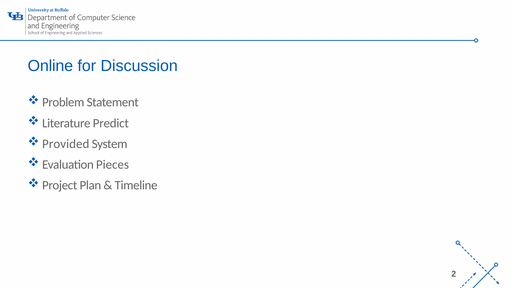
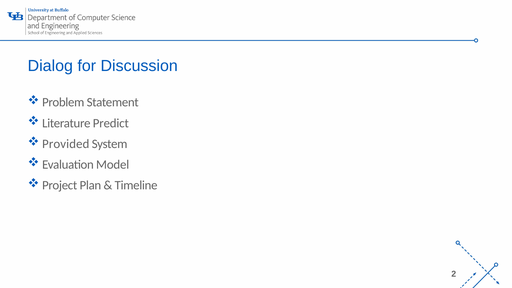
Online: Online -> Dialog
Pieces: Pieces -> Model
